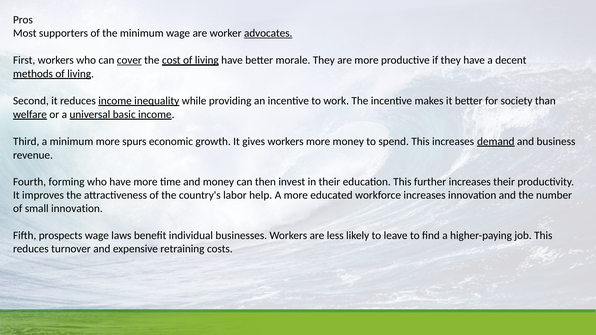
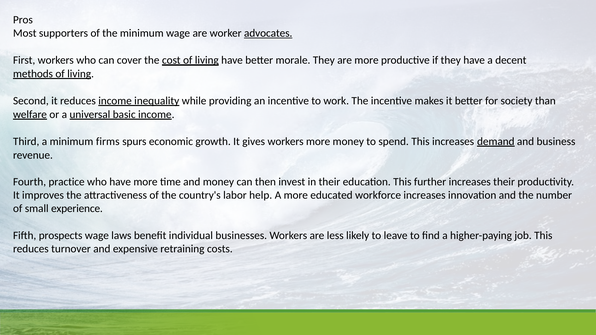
cover underline: present -> none
minimum more: more -> firms
forming: forming -> practice
small innovation: innovation -> experience
